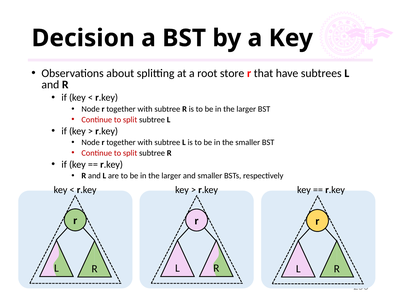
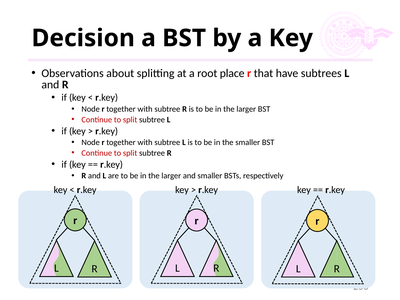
store: store -> place
